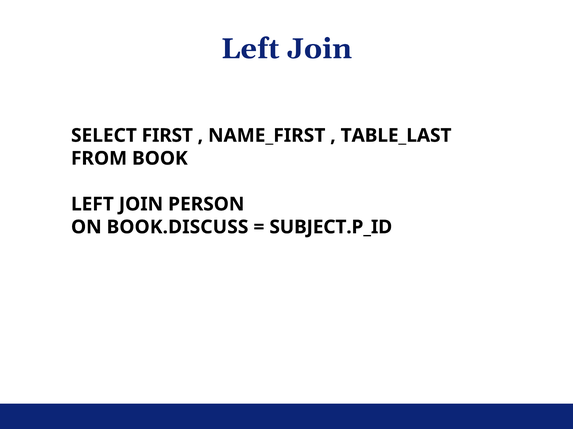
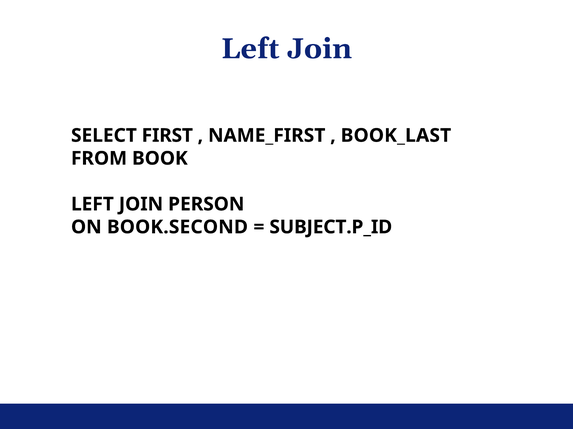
TABLE_LAST: TABLE_LAST -> BOOK_LAST
BOOK.DISCUSS: BOOK.DISCUSS -> BOOK.SECOND
